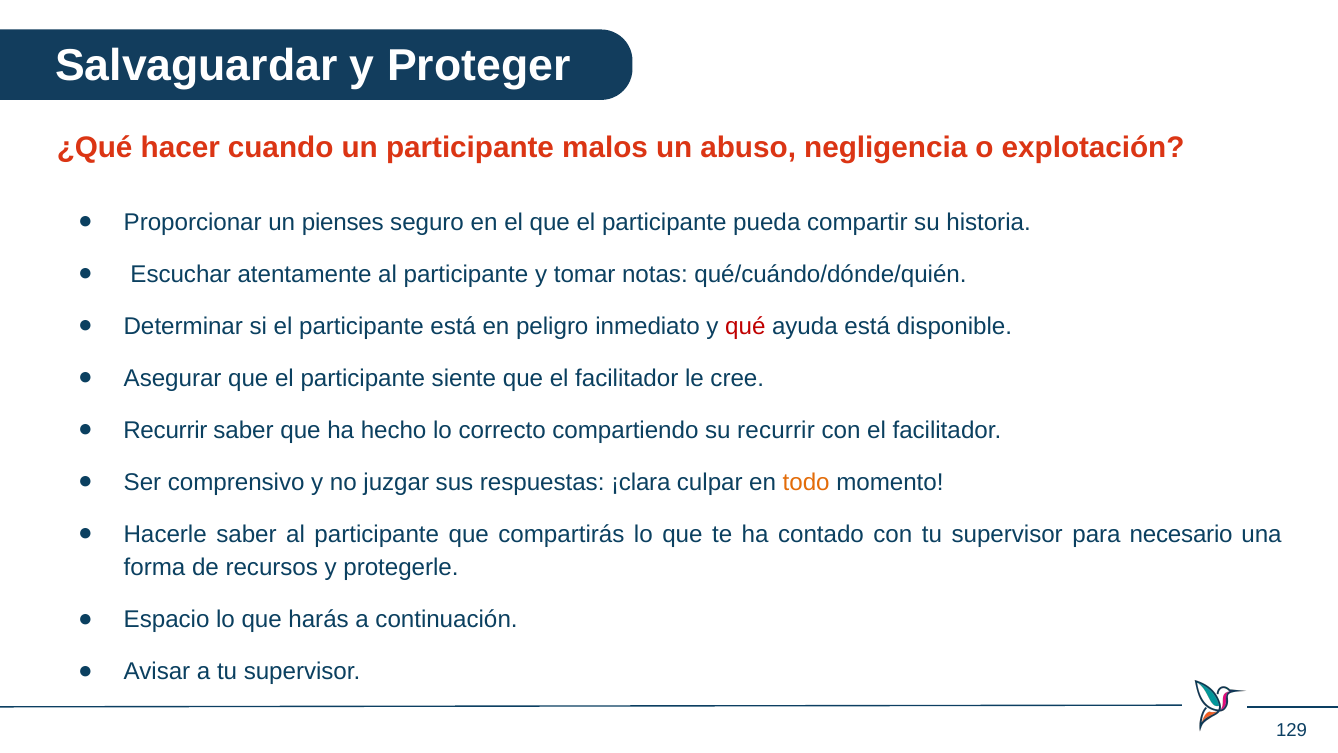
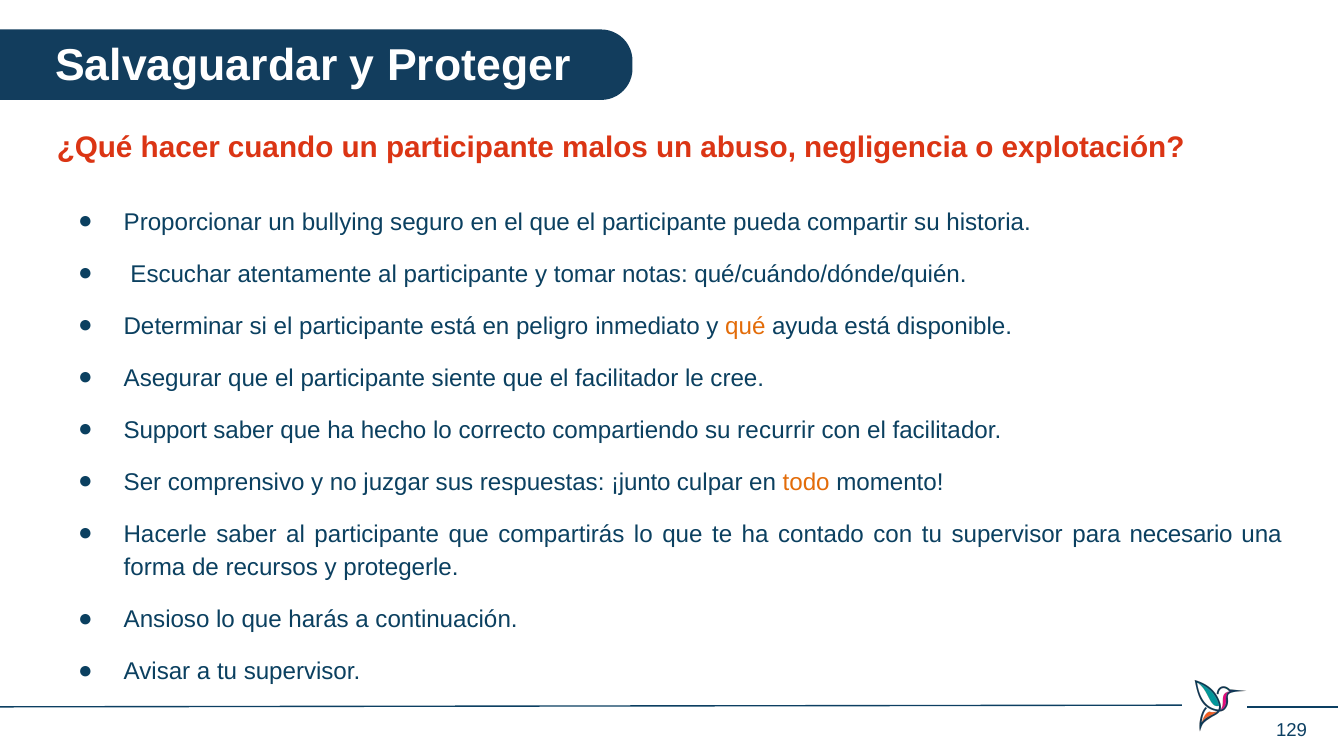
pienses: pienses -> bullying
qué colour: red -> orange
Recurrir at (165, 430): Recurrir -> Support
¡clara: ¡clara -> ¡junto
Espacio: Espacio -> Ansioso
